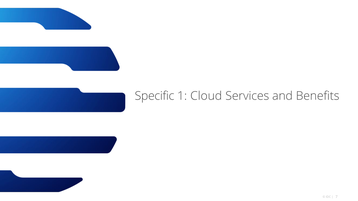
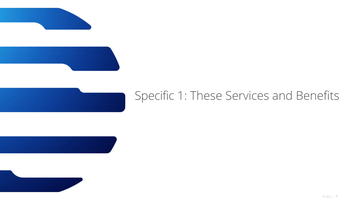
Cloud: Cloud -> These
